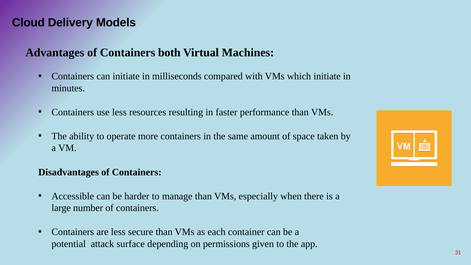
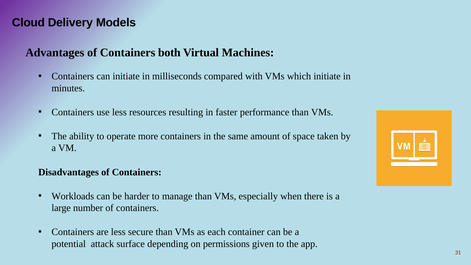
Accessible: Accessible -> Workloads
